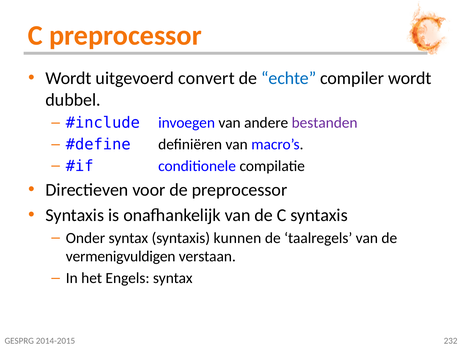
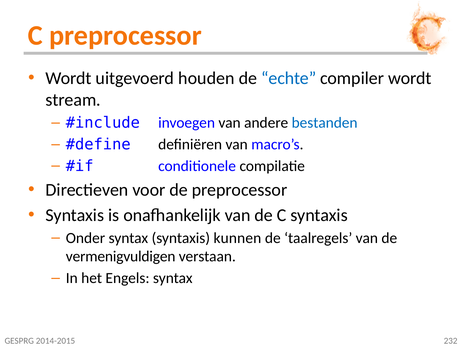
convert: convert -> houden
dubbel: dubbel -> stream
bestanden colour: purple -> blue
